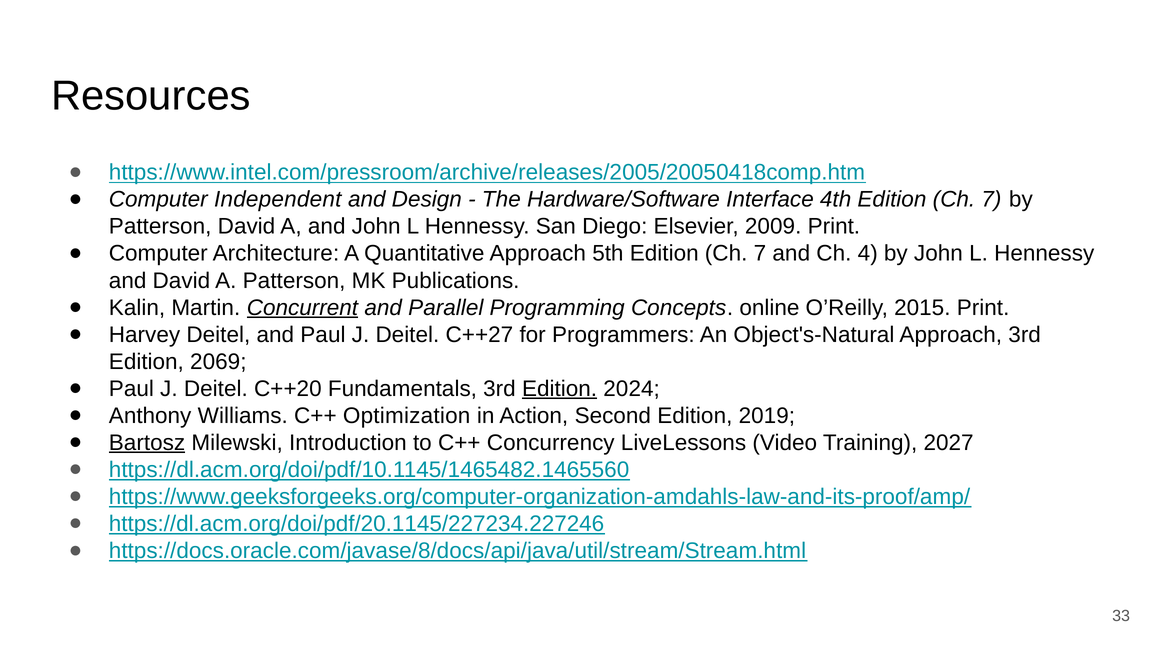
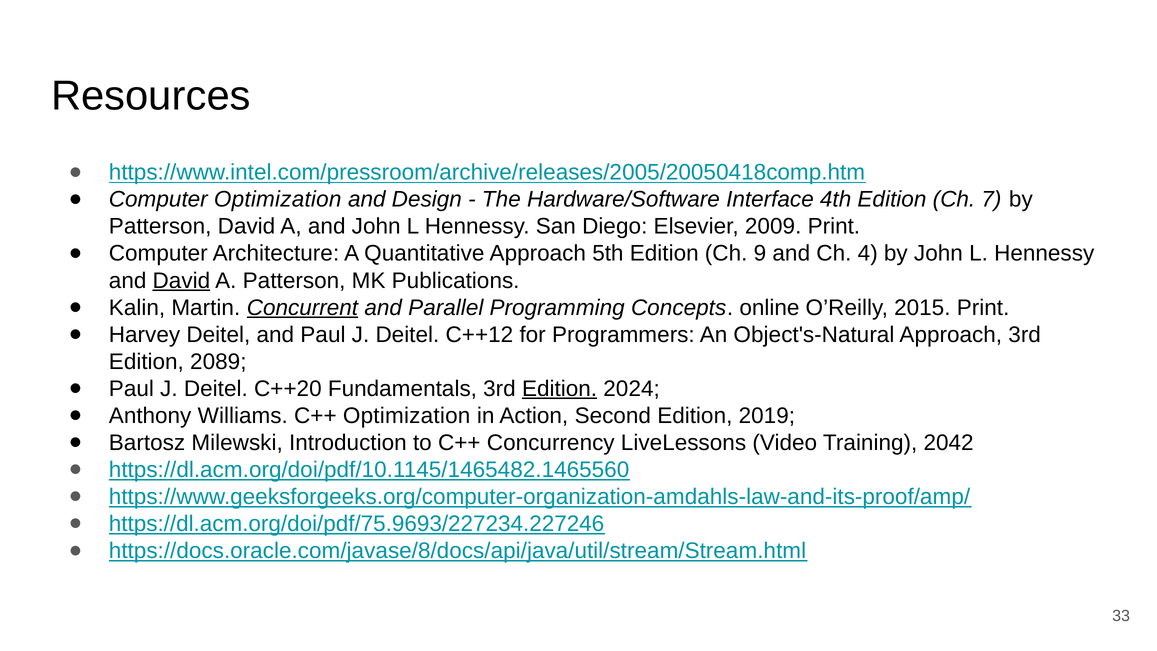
Computer Independent: Independent -> Optimization
5th Edition Ch 7: 7 -> 9
David at (181, 281) underline: none -> present
C++27: C++27 -> C++12
2069: 2069 -> 2089
Bartosz underline: present -> none
2027: 2027 -> 2042
https://dl.acm.org/doi/pdf/20.1145/227234.227246: https://dl.acm.org/doi/pdf/20.1145/227234.227246 -> https://dl.acm.org/doi/pdf/75.9693/227234.227246
